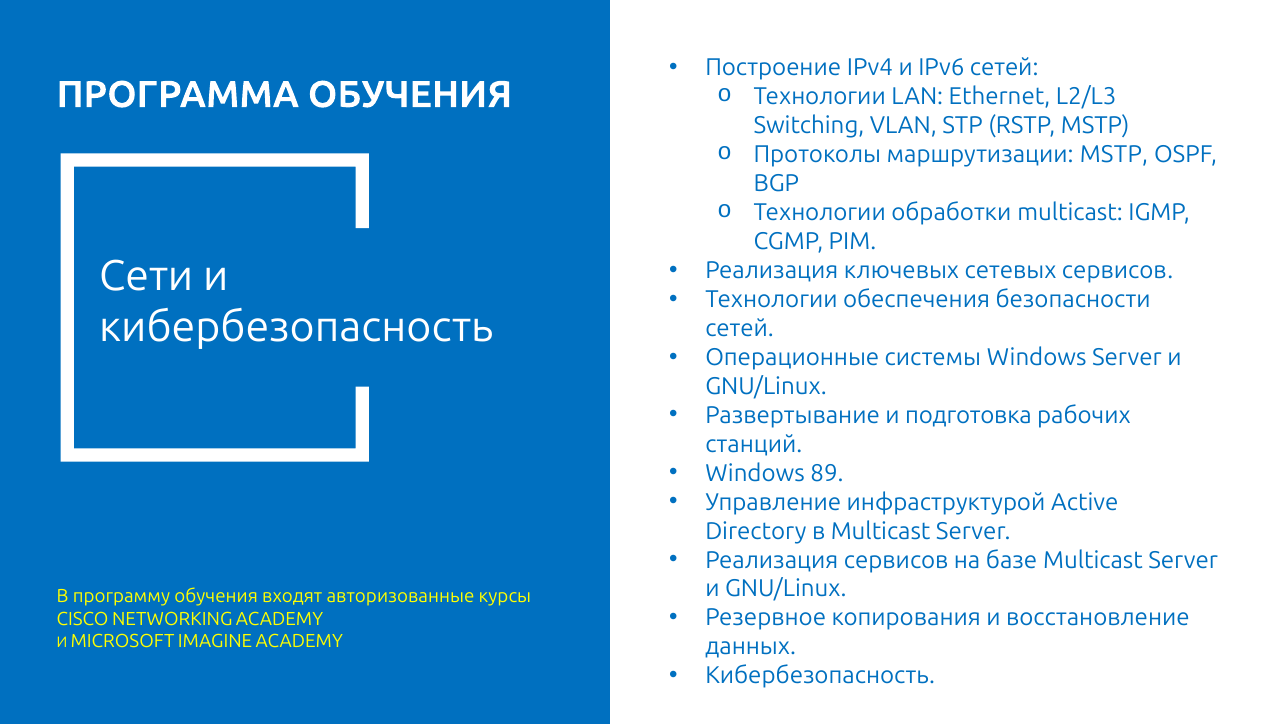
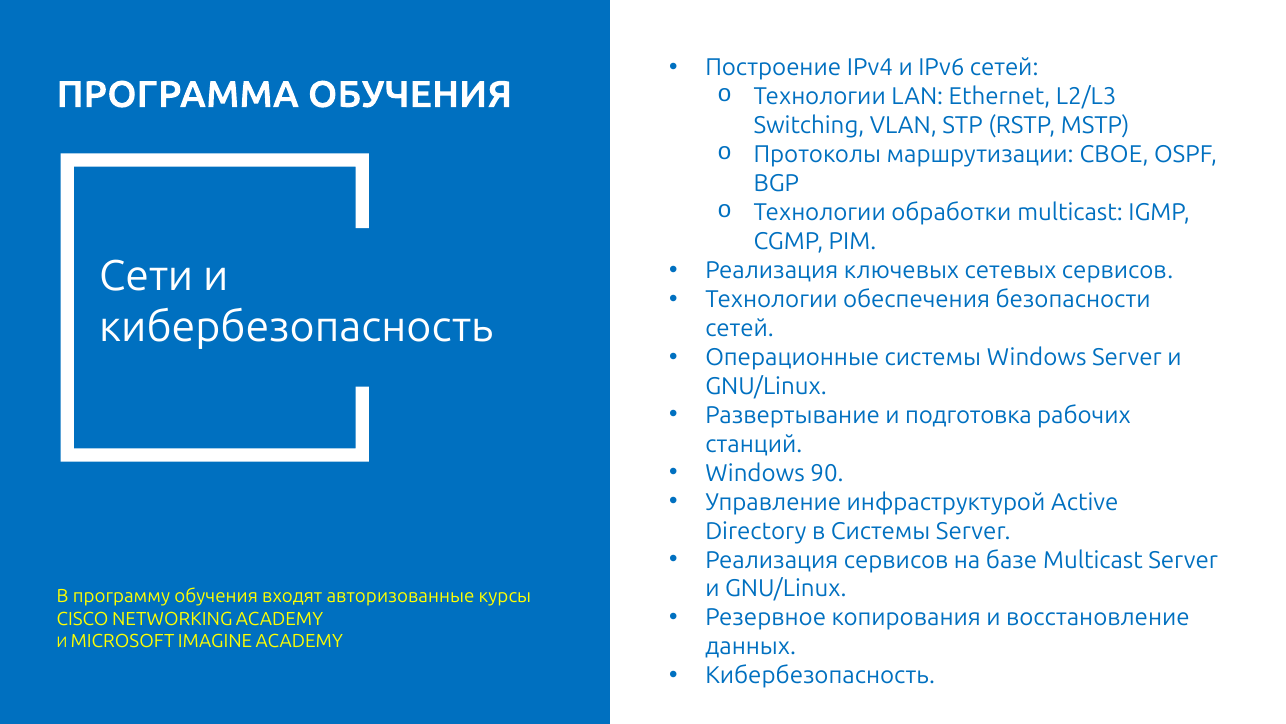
маршрутизации MSTP: MSTP -> СВОЕ
89: 89 -> 90
в Multicast: Multicast -> Системы
